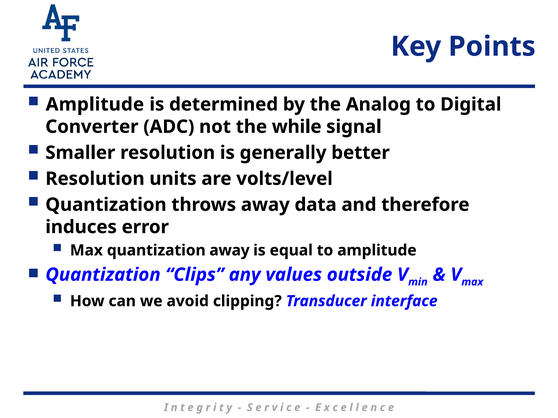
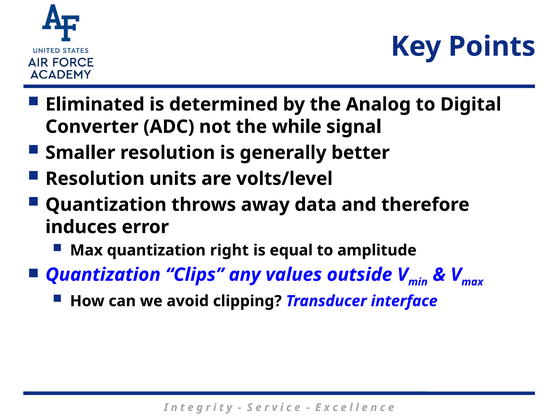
Amplitude at (95, 105): Amplitude -> Eliminated
quantization away: away -> right
